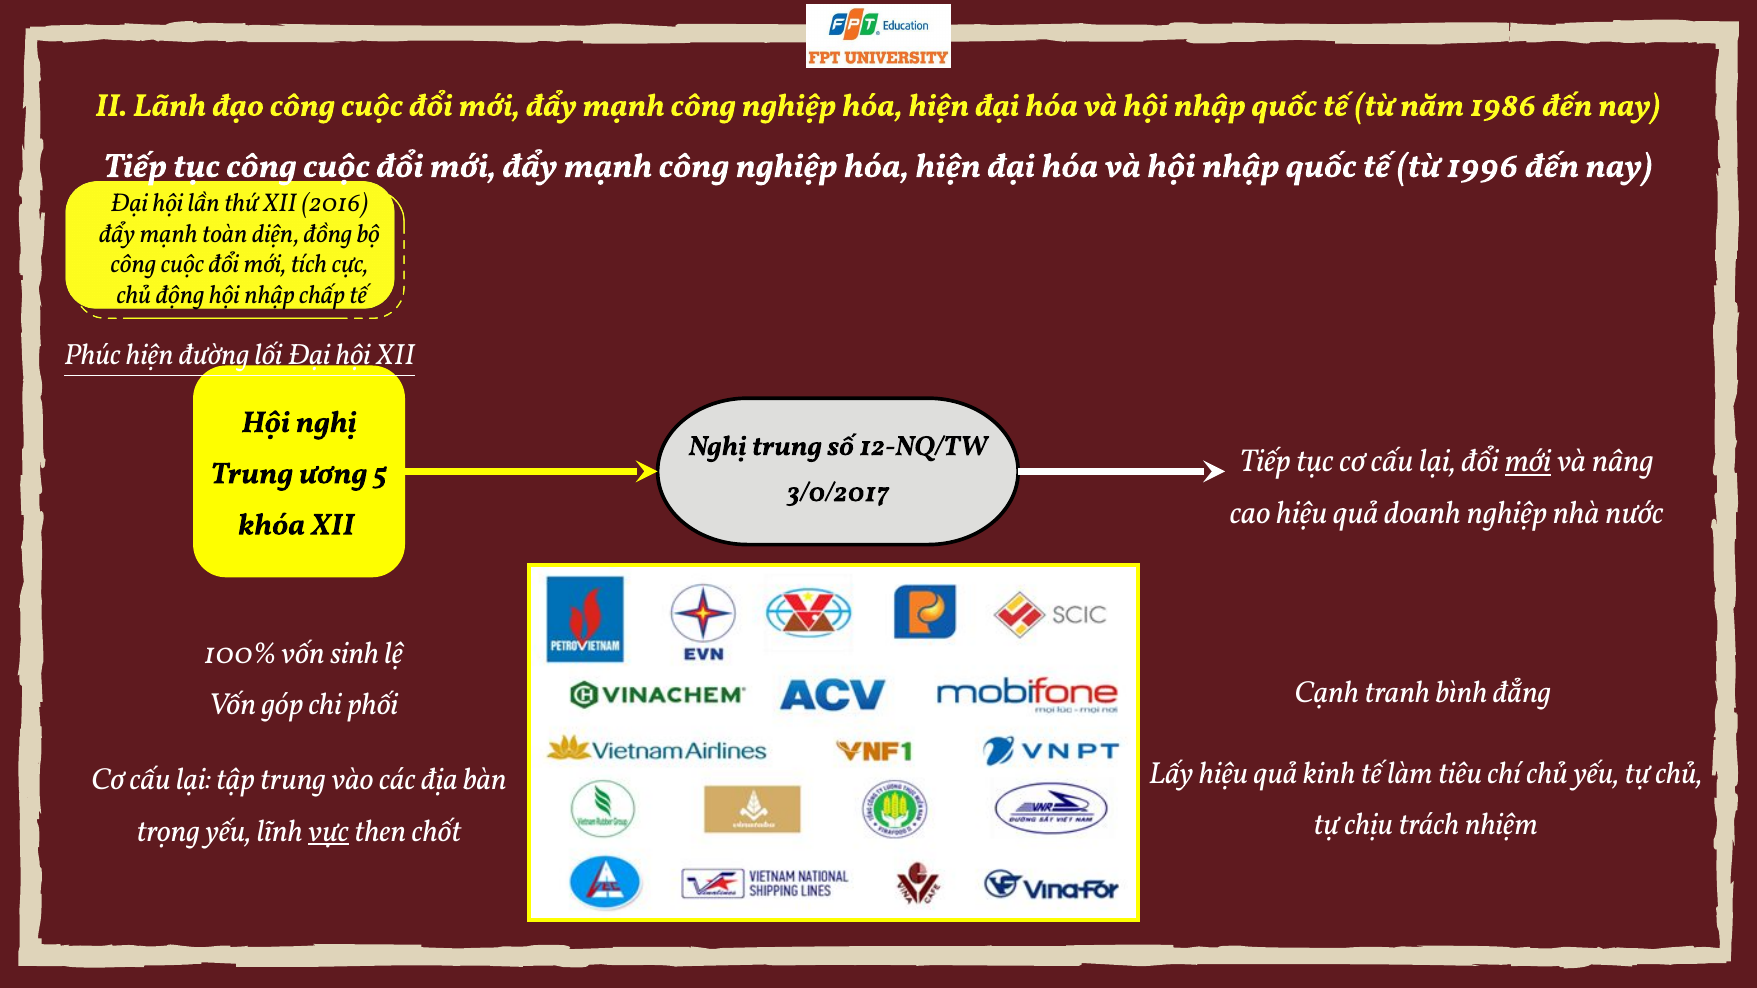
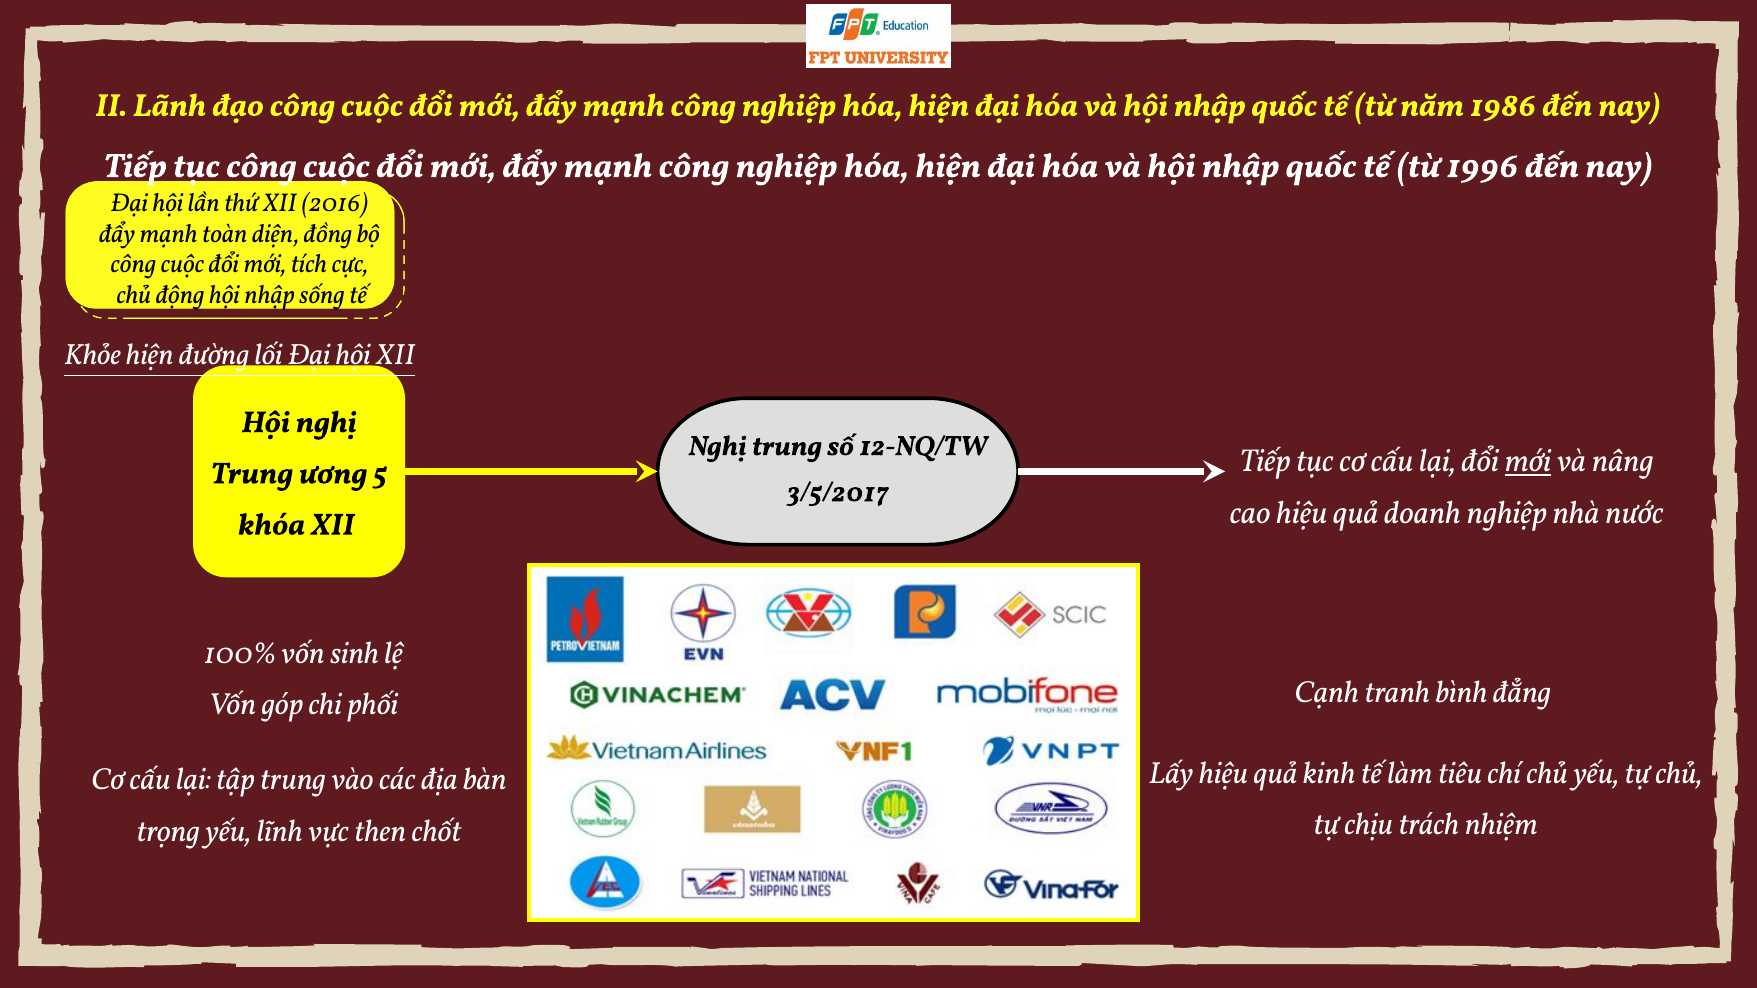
chấp: chấp -> sống
Phúc: Phúc -> Khỏe
3/0/2017: 3/0/2017 -> 3/5/2017
vực underline: present -> none
